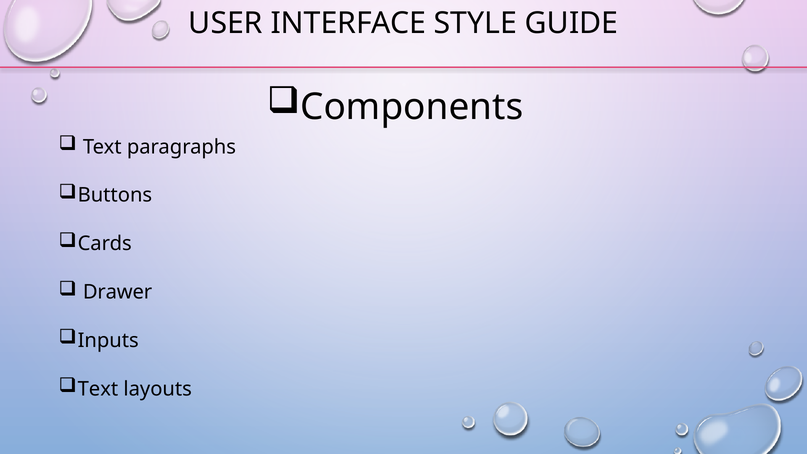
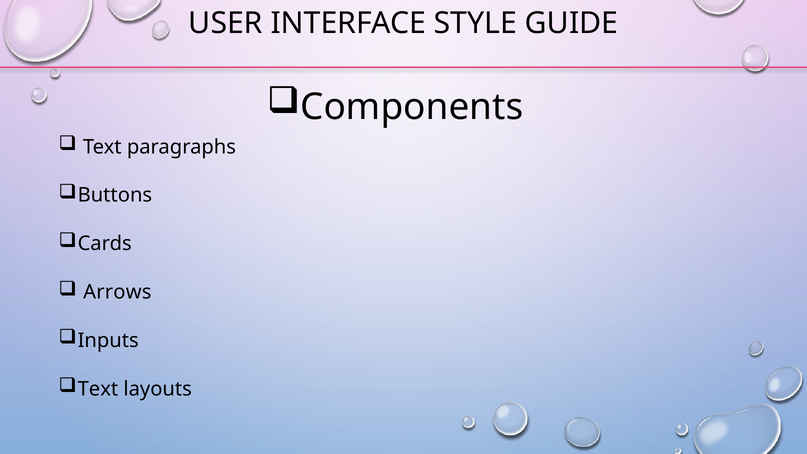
Drawer: Drawer -> Arrows
